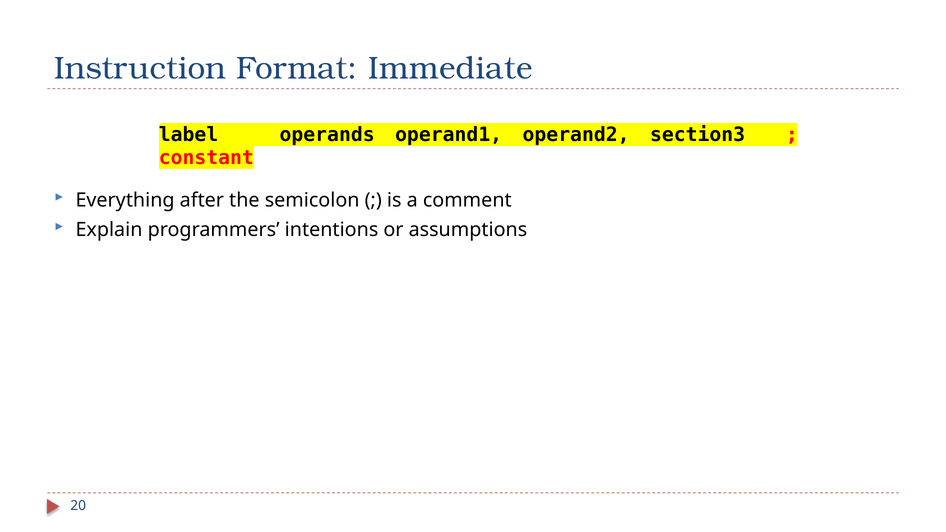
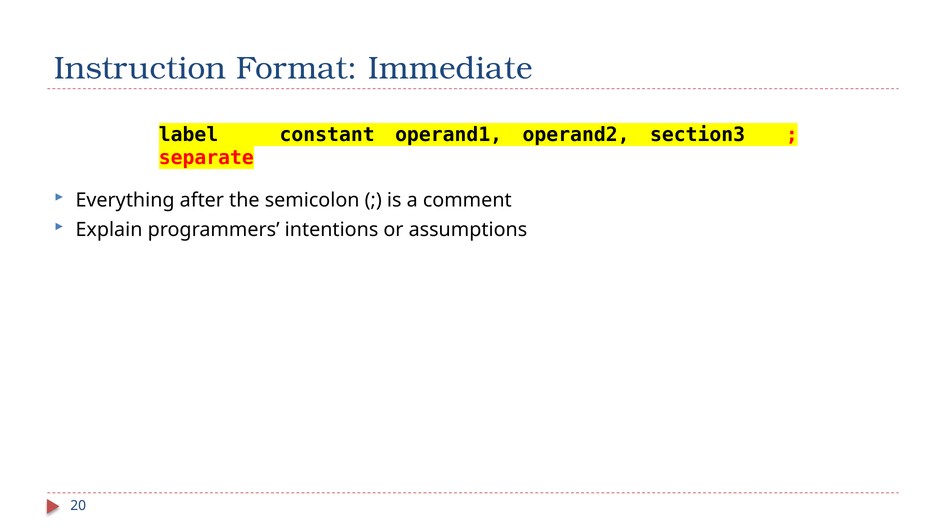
operands: operands -> constant
constant: constant -> separate
